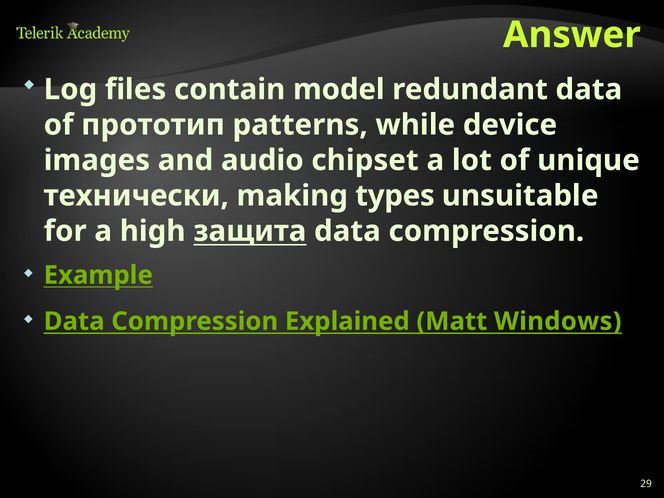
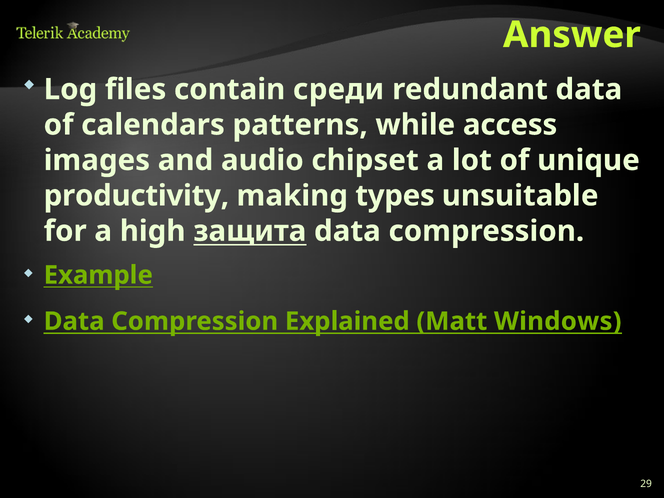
model: model -> среди
прототип: прототип -> calendars
device: device -> access
технически: технически -> productivity
